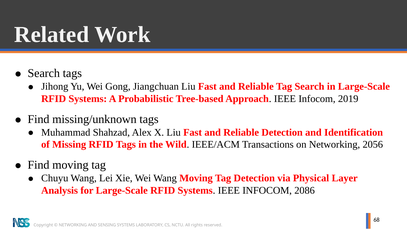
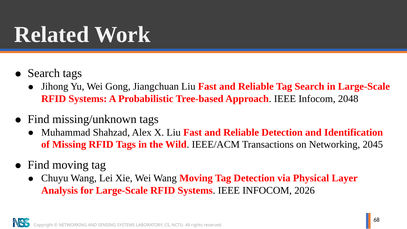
2019: 2019 -> 2048
2056: 2056 -> 2045
2086: 2086 -> 2026
